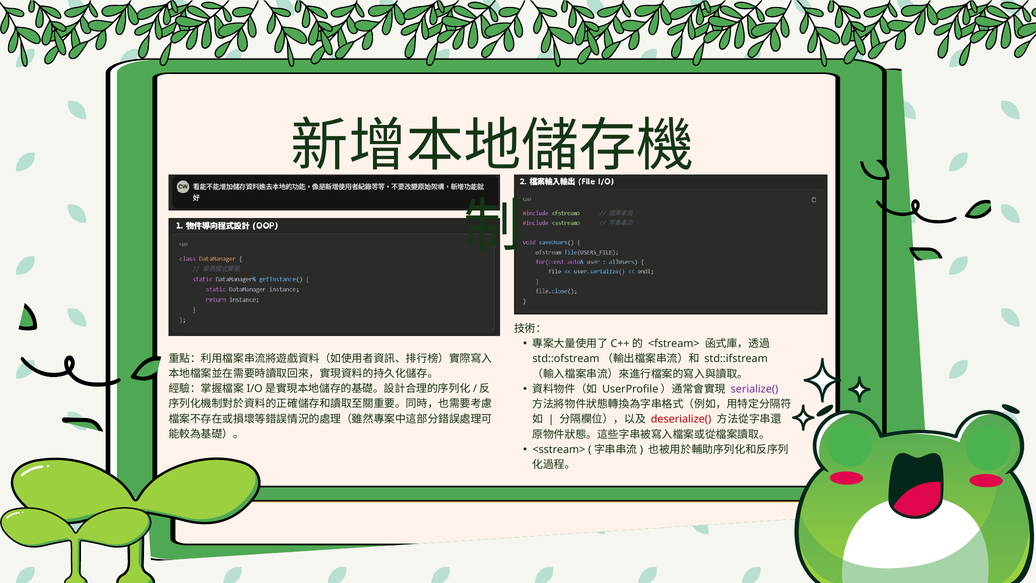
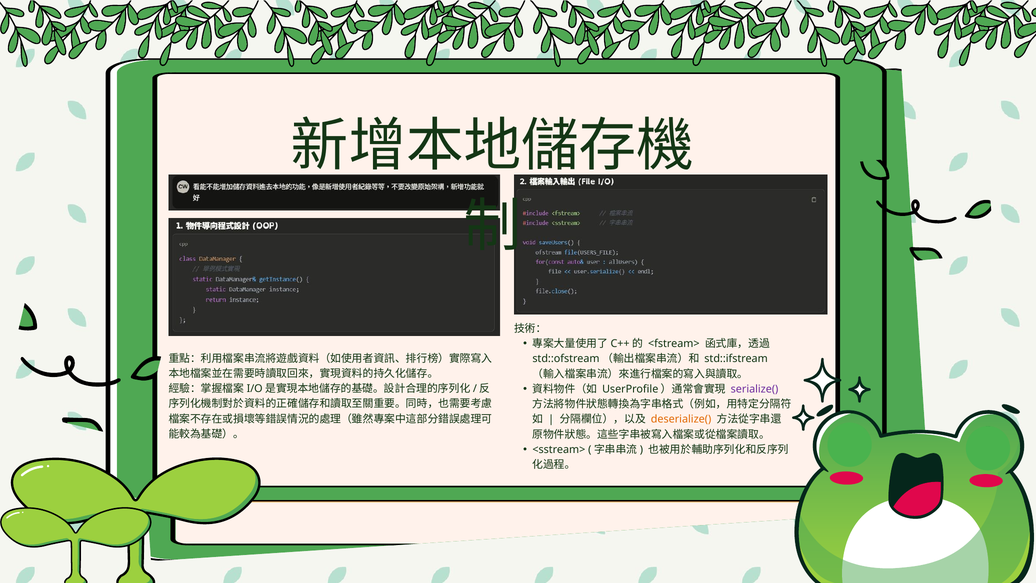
deserialize( colour: red -> orange
